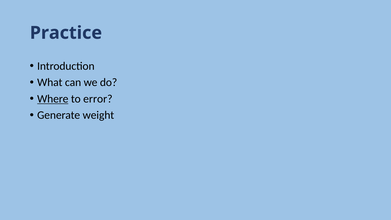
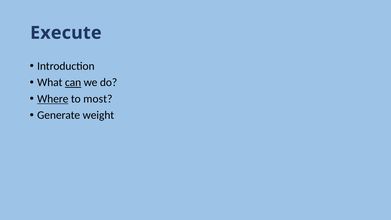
Practice: Practice -> Execute
can underline: none -> present
error: error -> most
